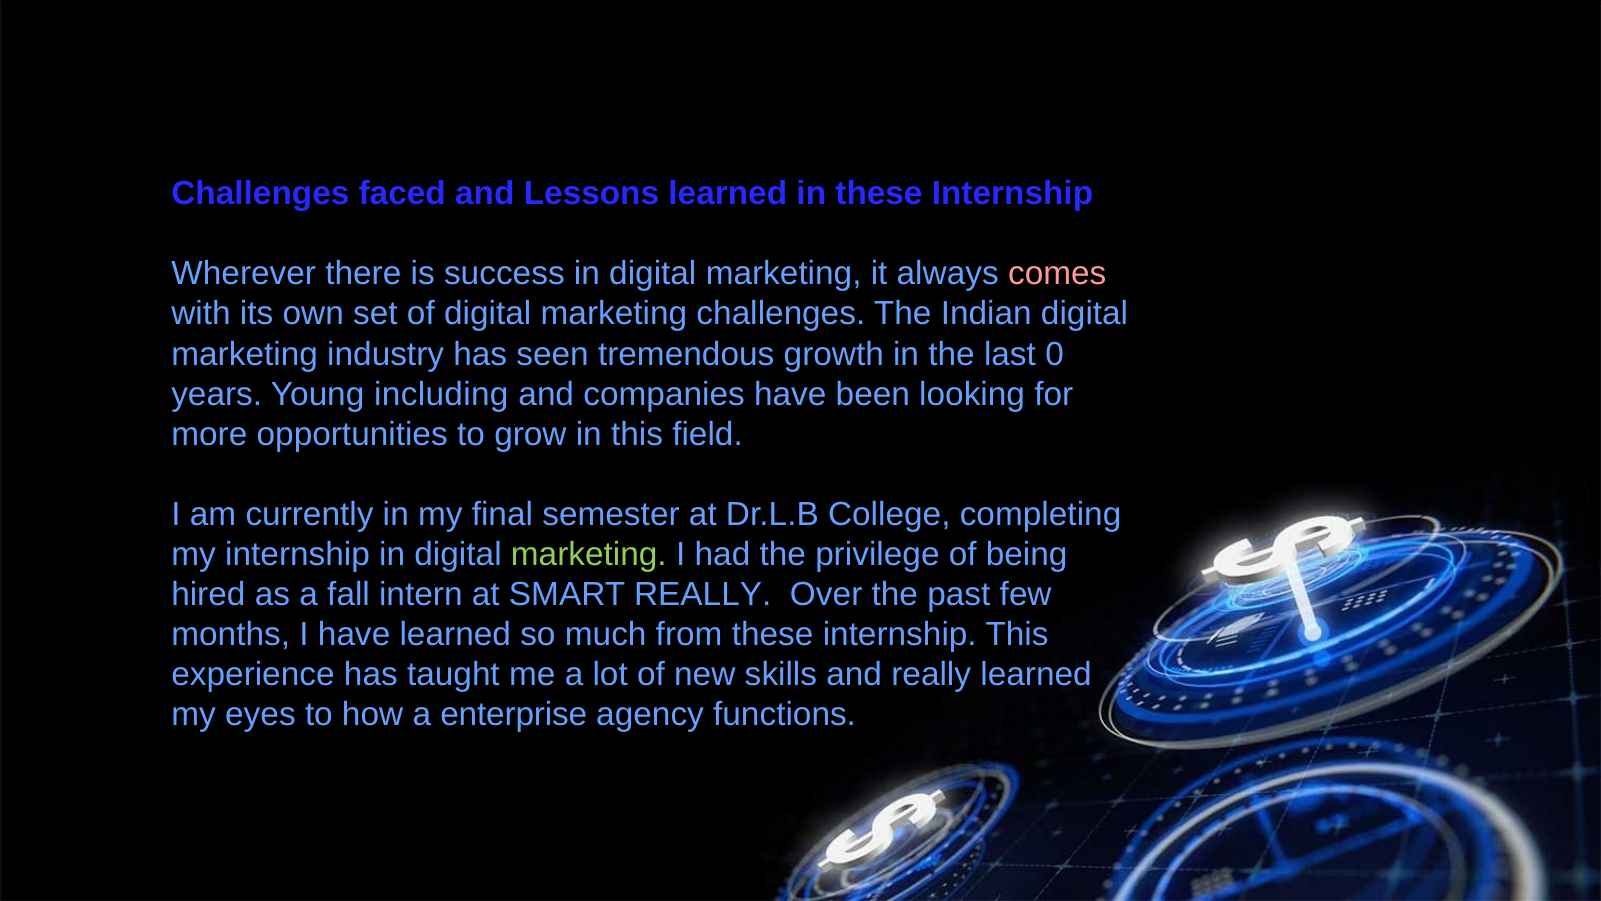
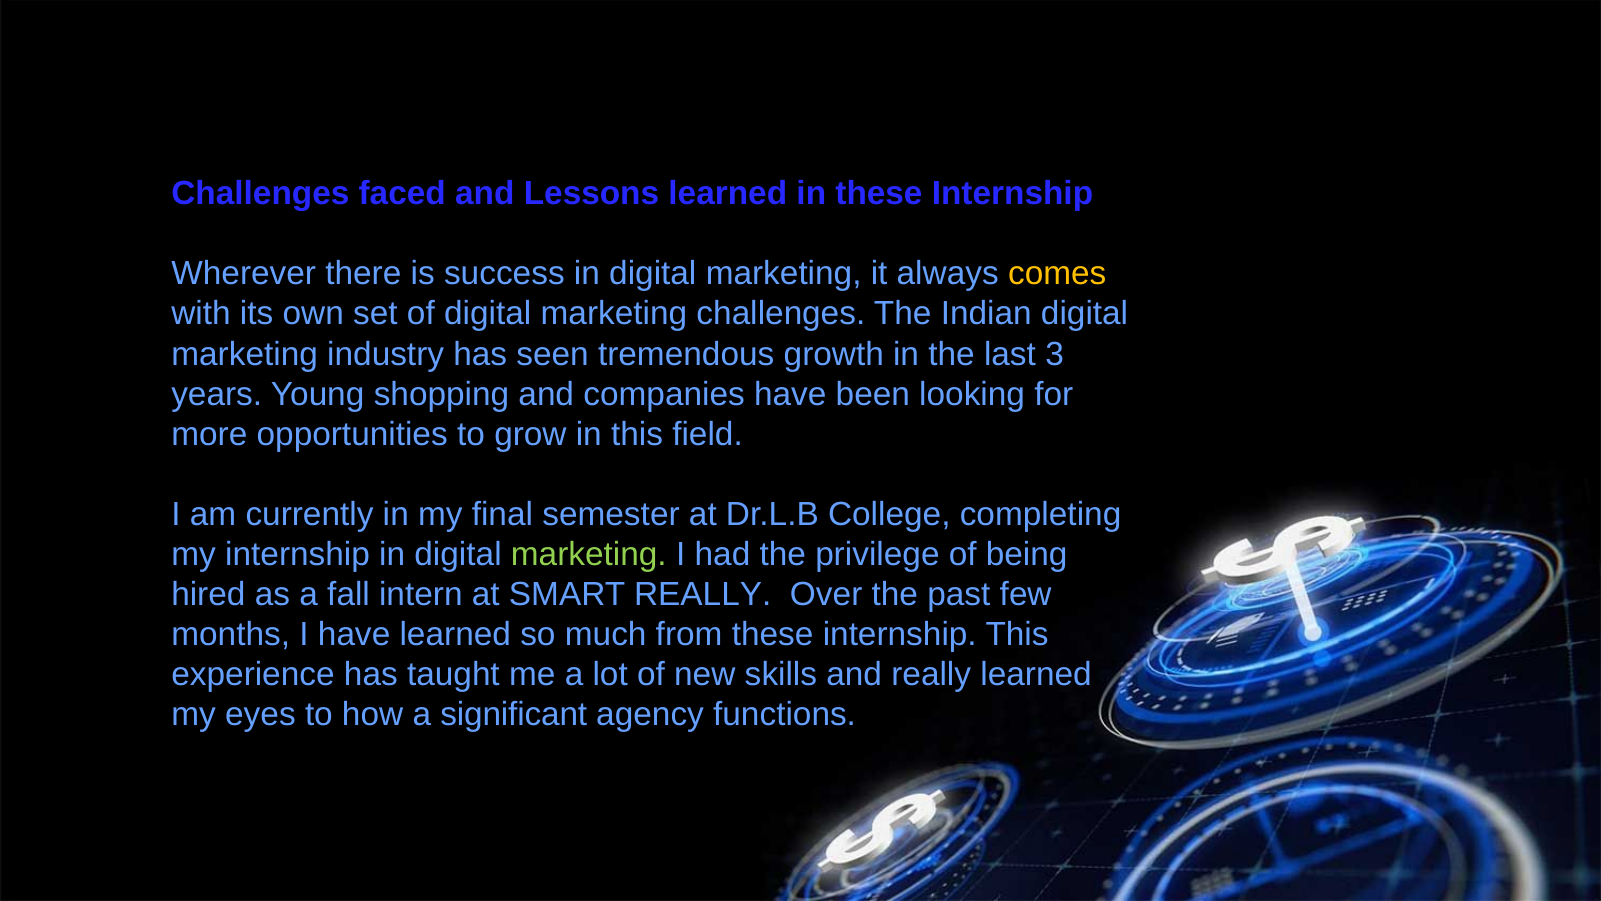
comes colour: pink -> yellow
0: 0 -> 3
including: including -> shopping
enterprise: enterprise -> significant
